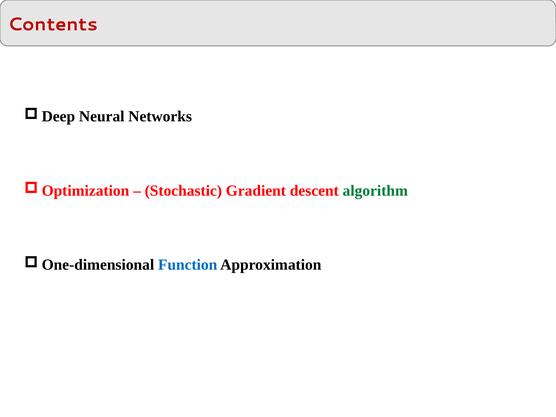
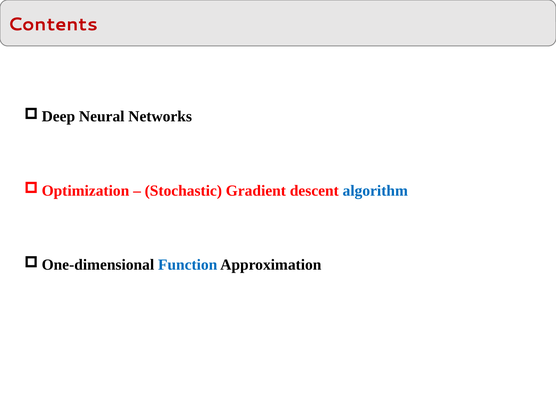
algorithm colour: green -> blue
